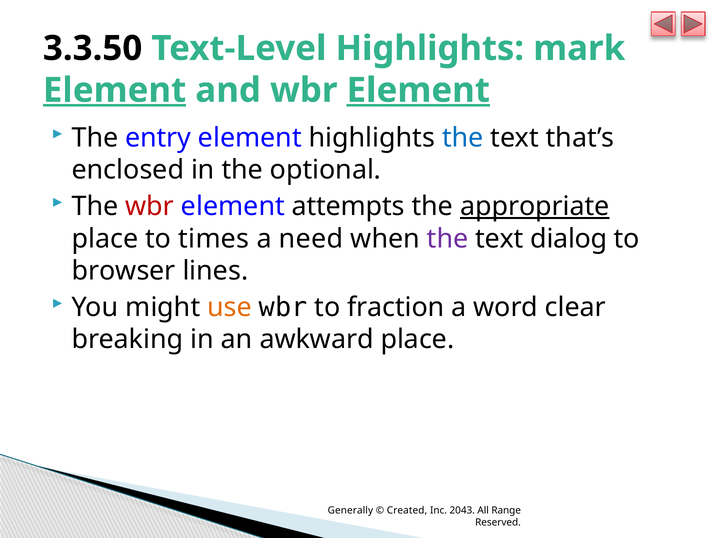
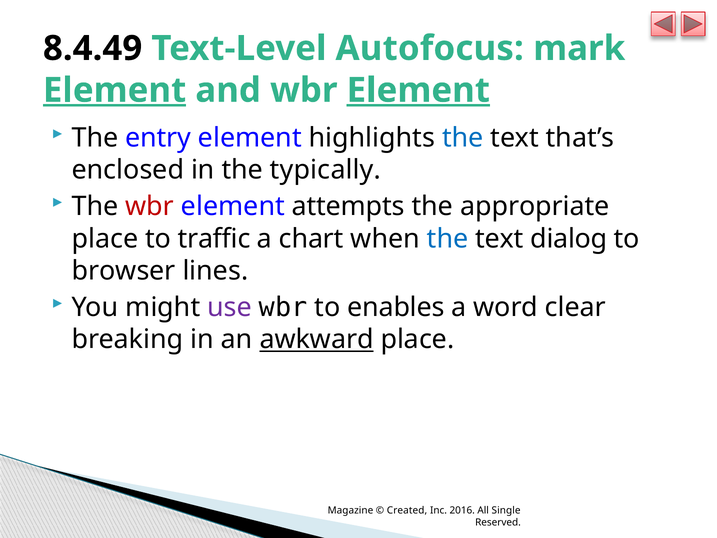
3.3.50: 3.3.50 -> 8.4.49
Text-Level Highlights: Highlights -> Autofocus
optional: optional -> typically
appropriate underline: present -> none
times: times -> traffic
need: need -> chart
the at (448, 239) colour: purple -> blue
use colour: orange -> purple
fraction: fraction -> enables
awkward underline: none -> present
Generally: Generally -> Magazine
2043: 2043 -> 2016
Range: Range -> Single
